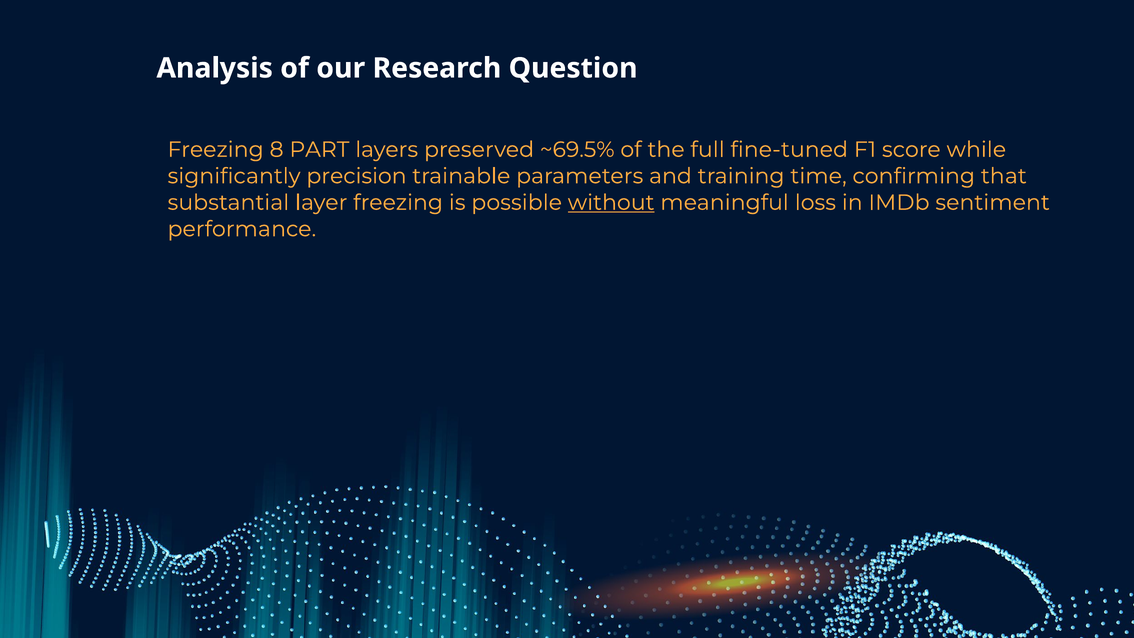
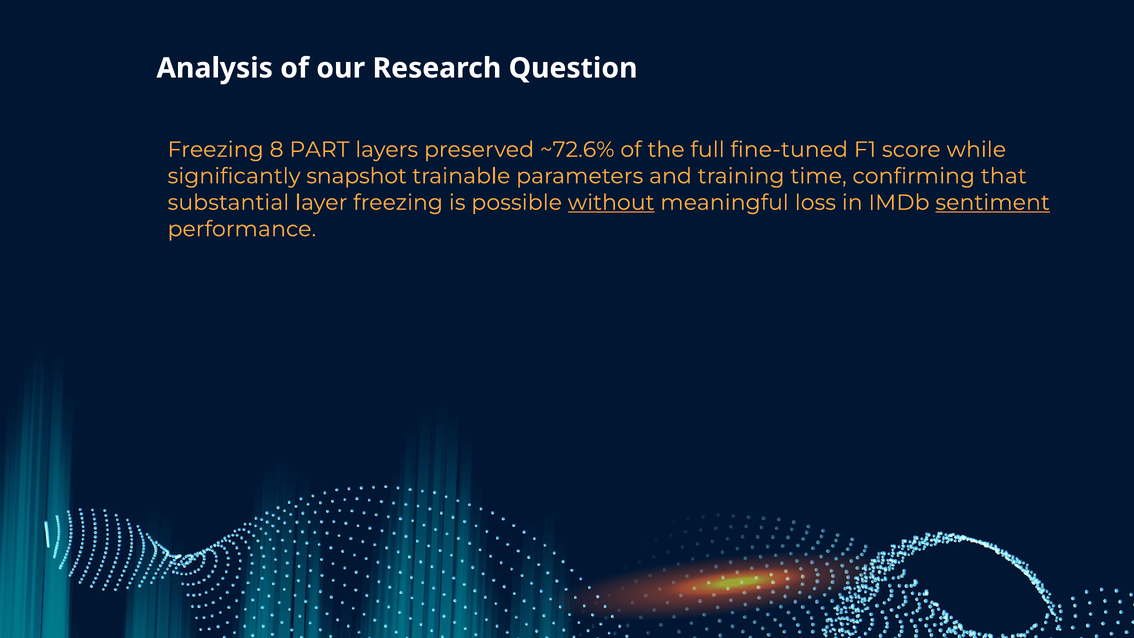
~69.5%: ~69.5% -> ~72.6%
precision: precision -> snapshot
sentiment underline: none -> present
